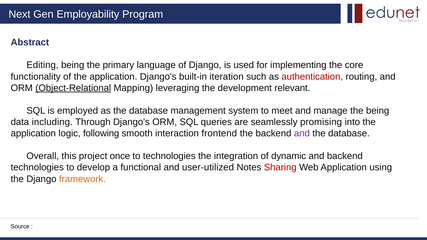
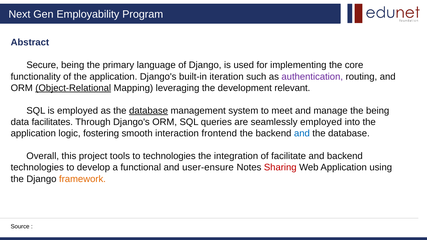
Editing: Editing -> Secure
authentication colour: red -> purple
database at (149, 111) underline: none -> present
including: including -> facilitates
seamlessly promising: promising -> employed
following: following -> fostering
and at (302, 134) colour: purple -> blue
once: once -> tools
dynamic: dynamic -> facilitate
user-utilized: user-utilized -> user-ensure
